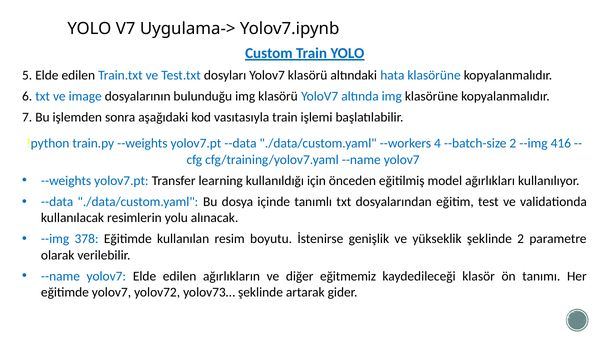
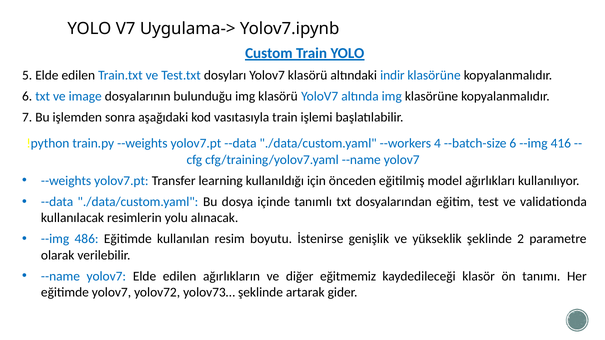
hata: hata -> indir
--batch-size 2: 2 -> 6
378: 378 -> 486
